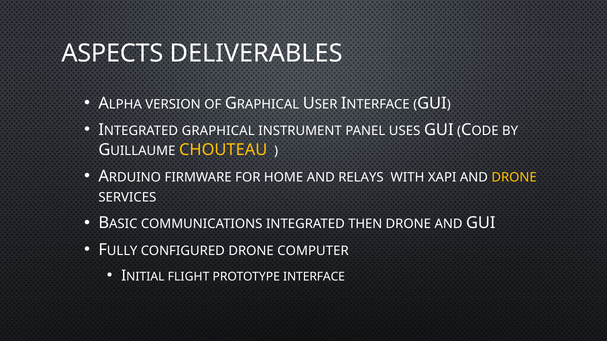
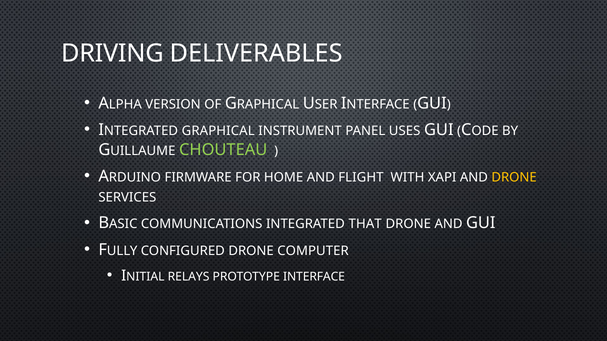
ASPECTS: ASPECTS -> DRIVING
CHOUTEAU colour: yellow -> light green
RELAYS: RELAYS -> FLIGHT
THEN: THEN -> THAT
FLIGHT: FLIGHT -> RELAYS
